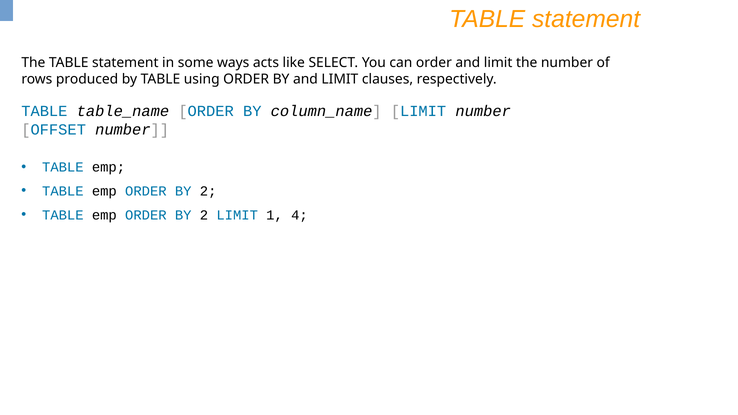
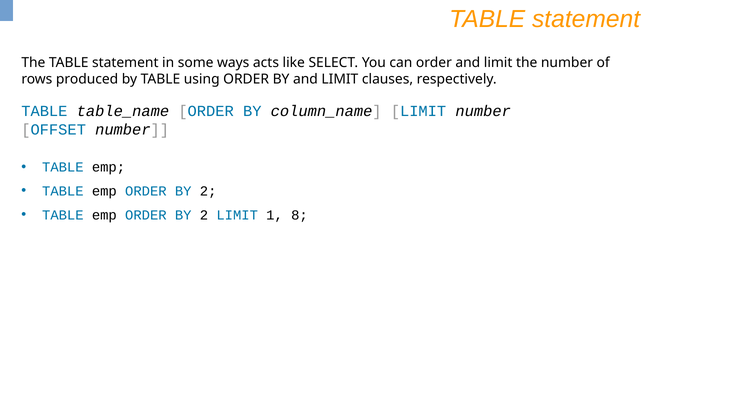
4: 4 -> 8
